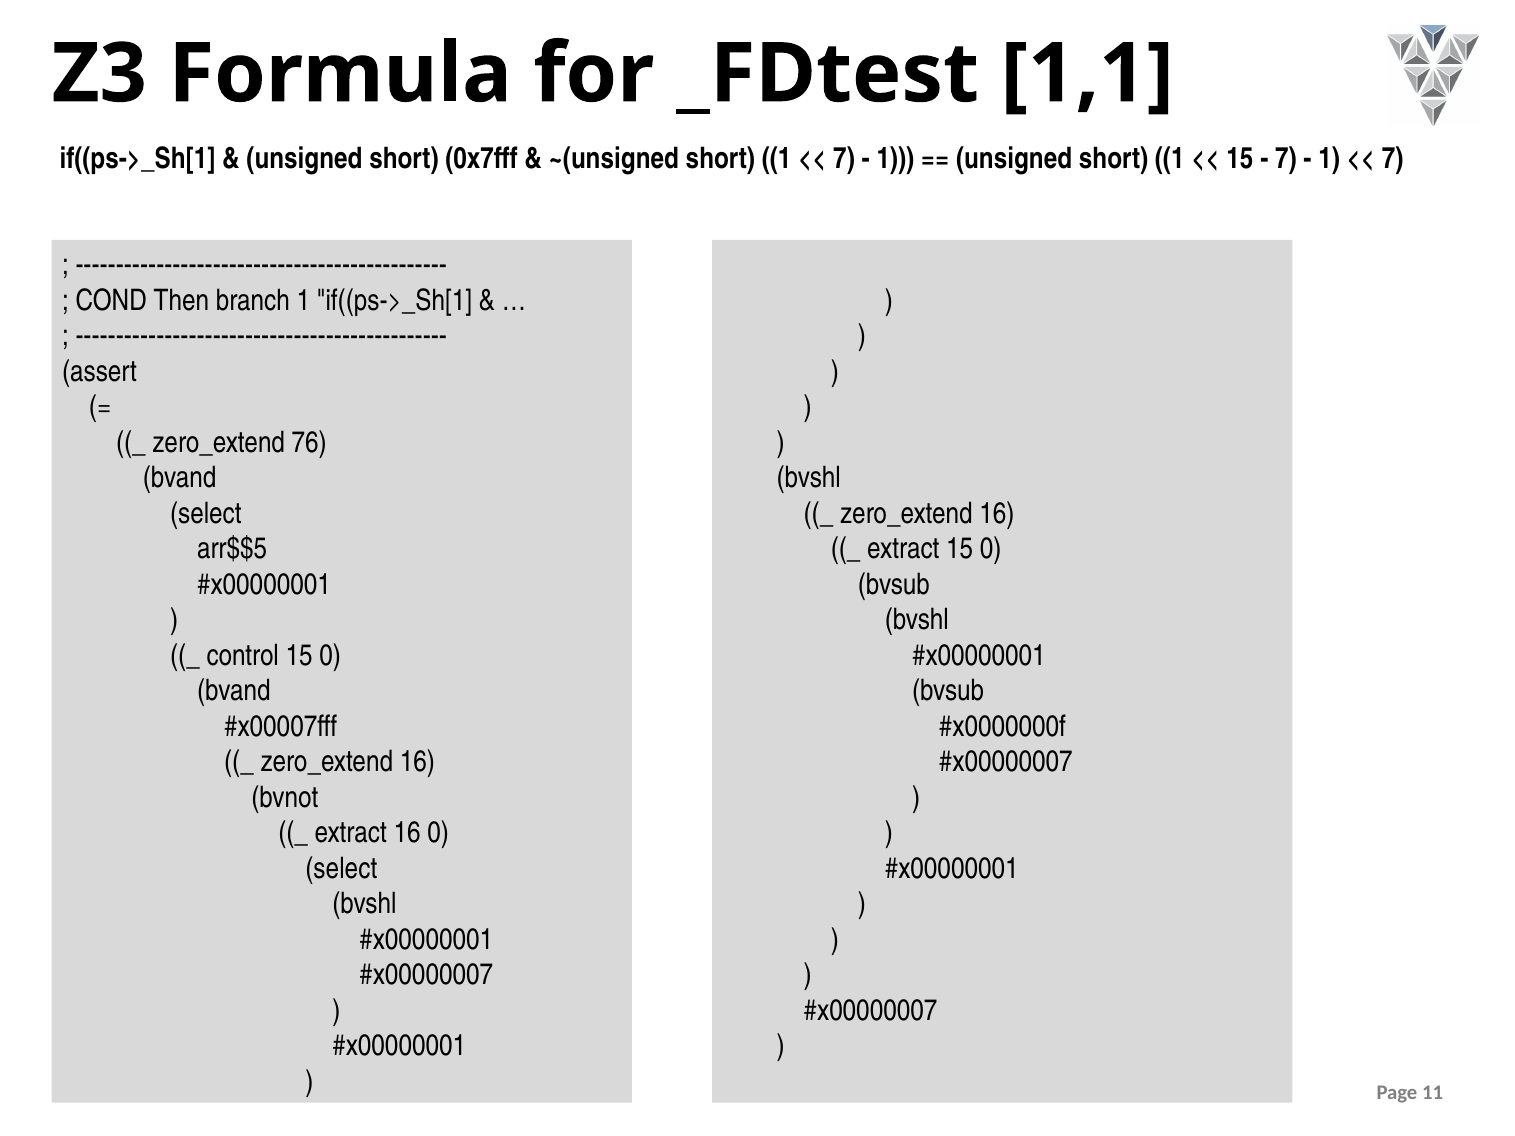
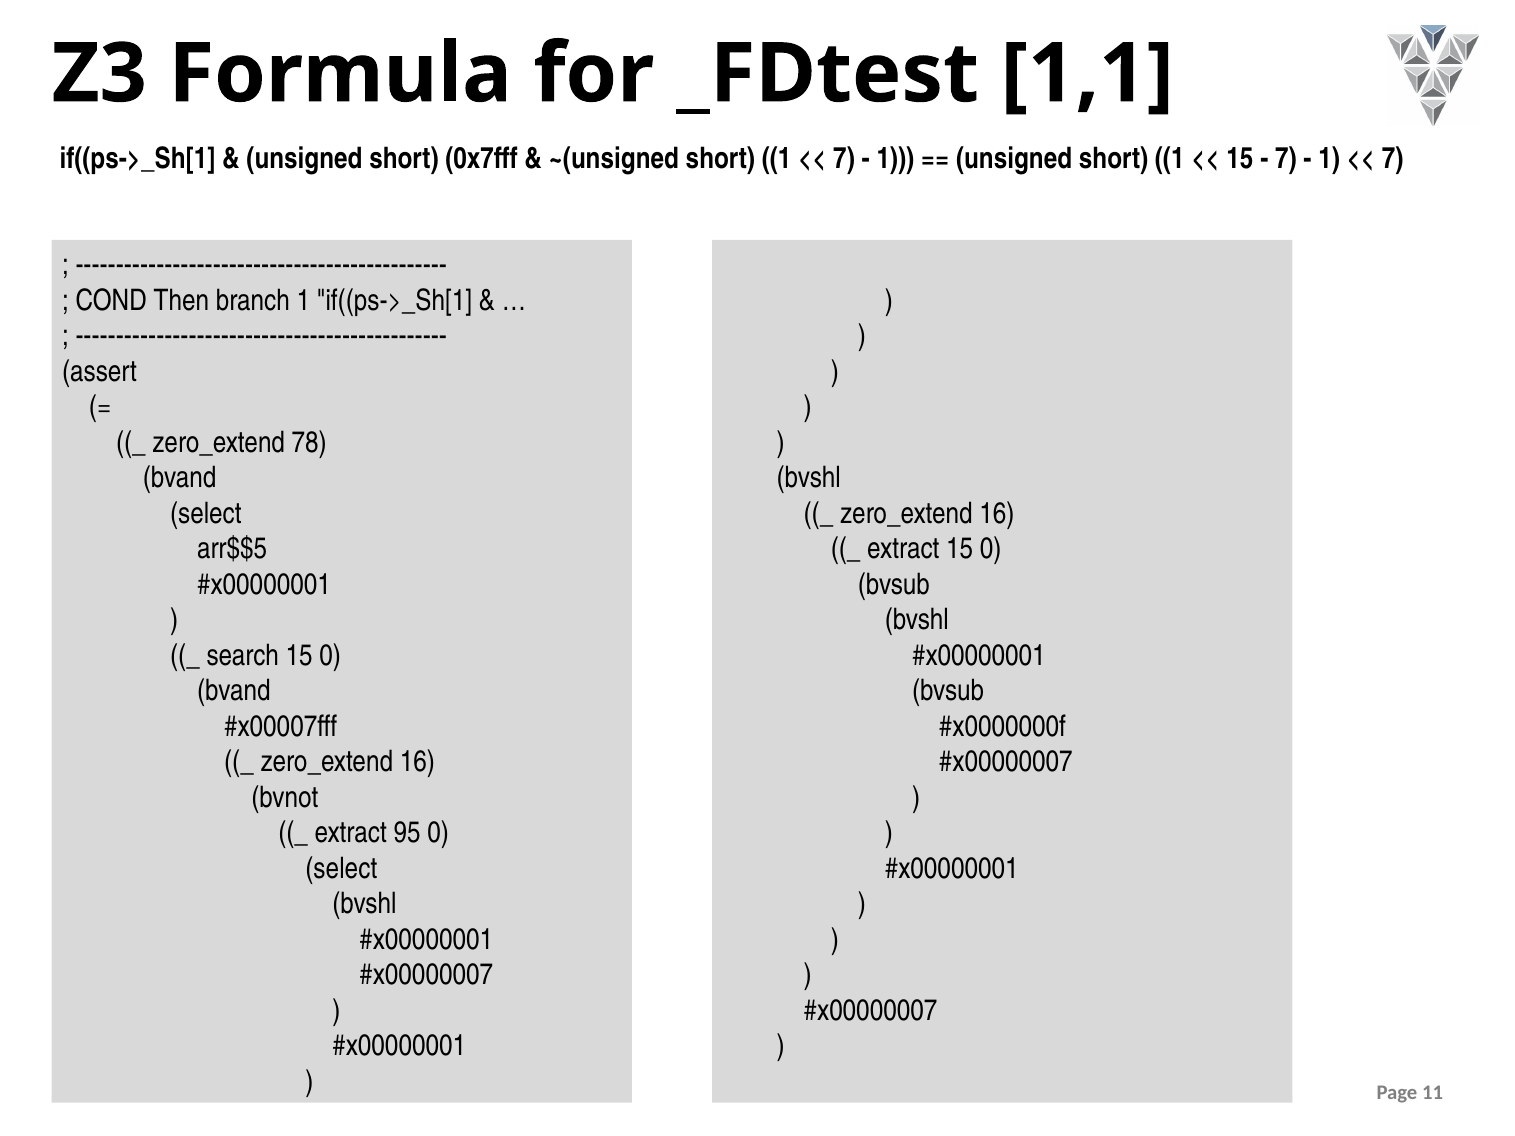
76: 76 -> 78
control: control -> search
extract 16: 16 -> 95
